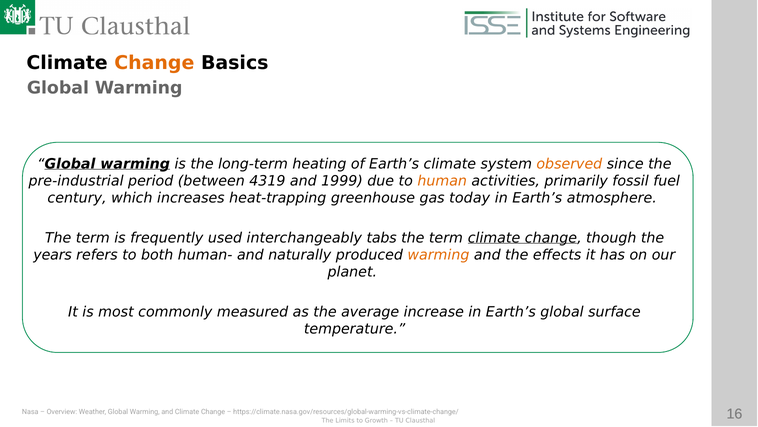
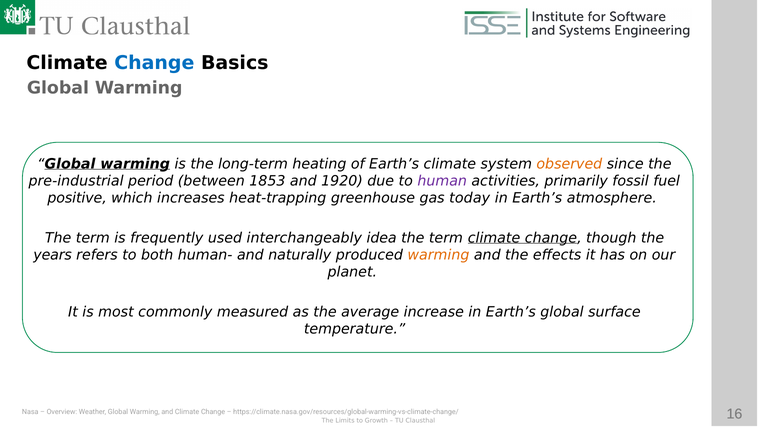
Change at (154, 63) colour: orange -> blue
4319: 4319 -> 1853
1999: 1999 -> 1920
human colour: orange -> purple
century: century -> positive
tabs: tabs -> idea
